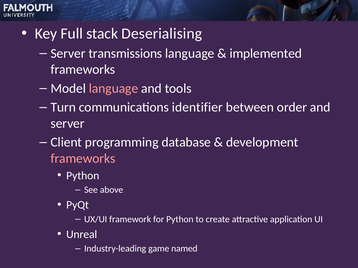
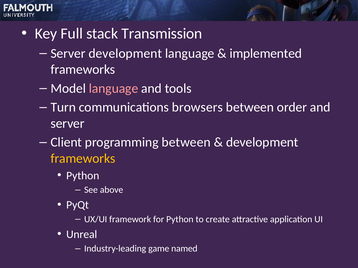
Deserialising: Deserialising -> Transmission
Server transmissions: transmissions -> development
identifier: identifier -> browsers
programming database: database -> between
frameworks at (83, 159) colour: pink -> yellow
